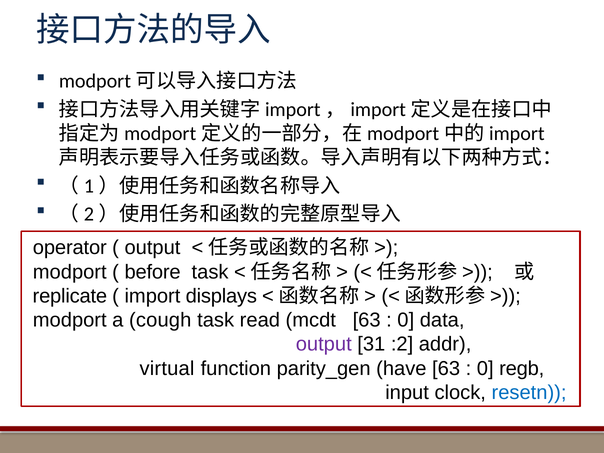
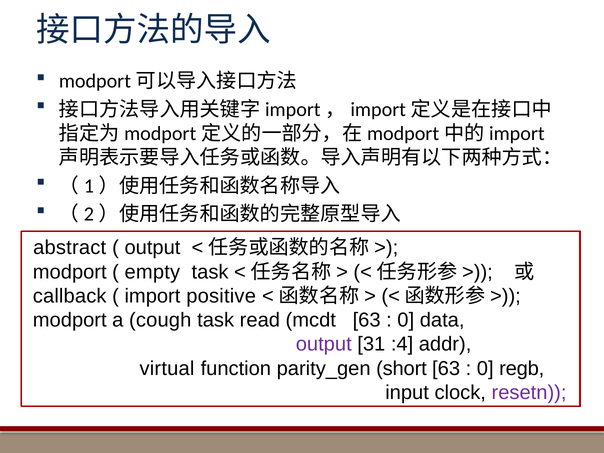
operator: operator -> abstract
before: before -> empty
replicate: replicate -> callback
displays: displays -> positive
:2: :2 -> :4
have: have -> short
resetn colour: blue -> purple
